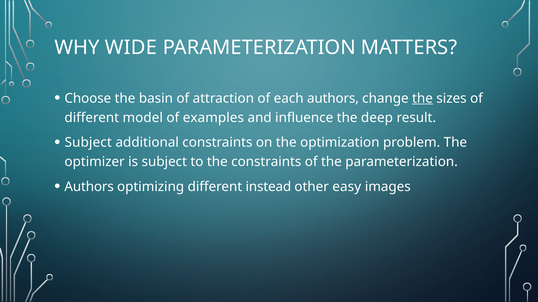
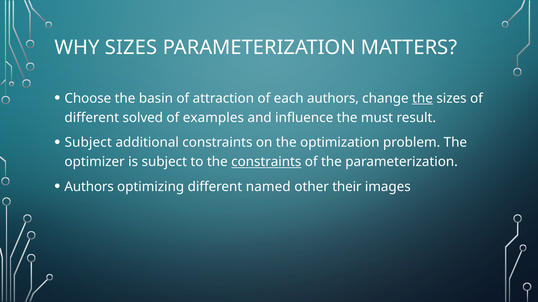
WHY WIDE: WIDE -> SIZES
model: model -> solved
deep: deep -> must
constraints at (266, 162) underline: none -> present
instead: instead -> named
easy: easy -> their
